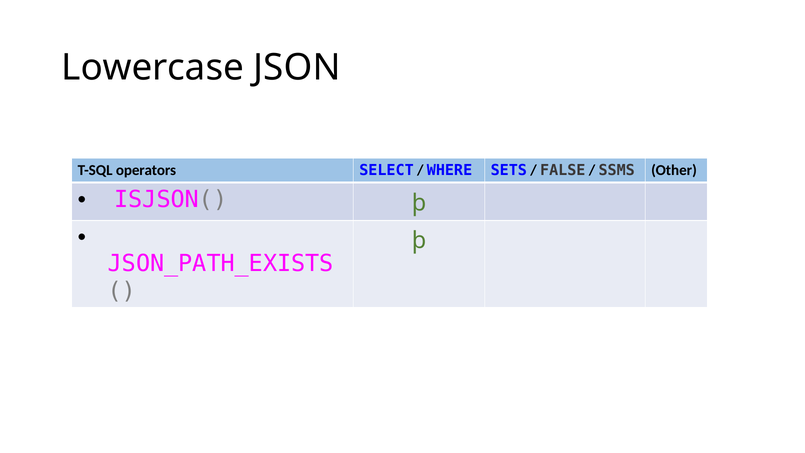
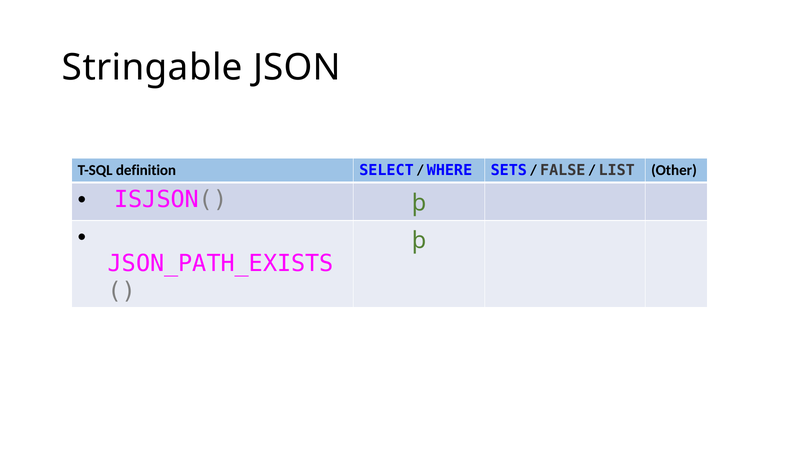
Lowercase: Lowercase -> Stringable
operators: operators -> definition
SSMS: SSMS -> LIST
